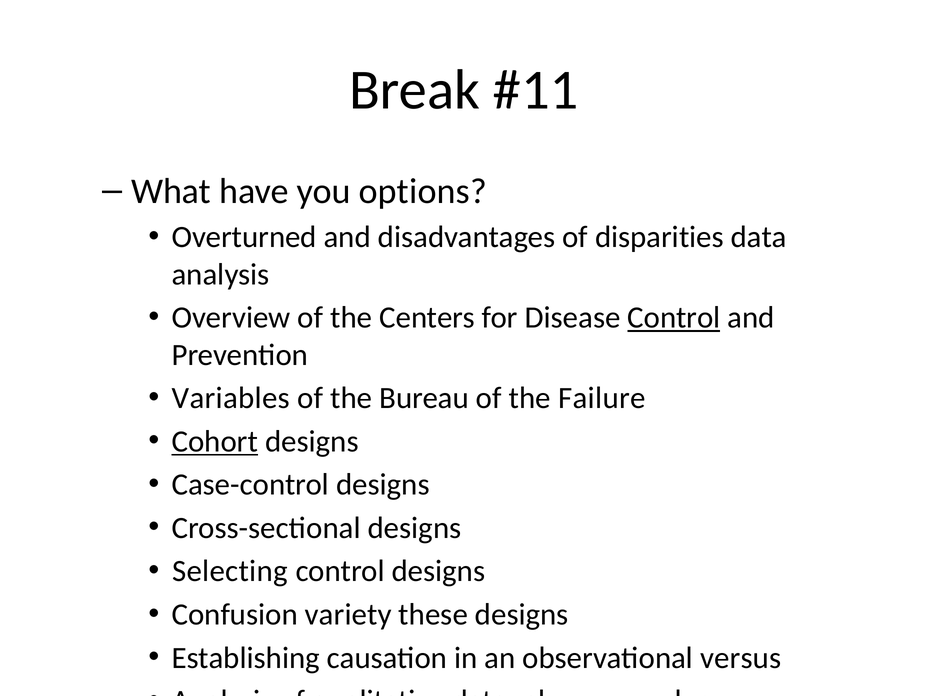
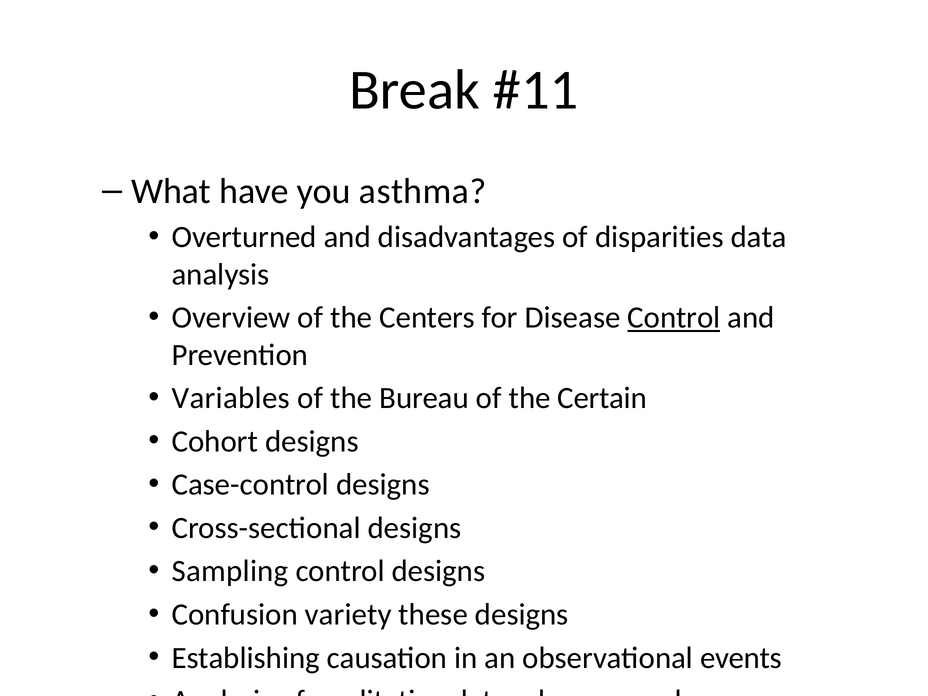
options: options -> asthma
Failure: Failure -> Certain
Cohort underline: present -> none
Selecting: Selecting -> Sampling
versus: versus -> events
